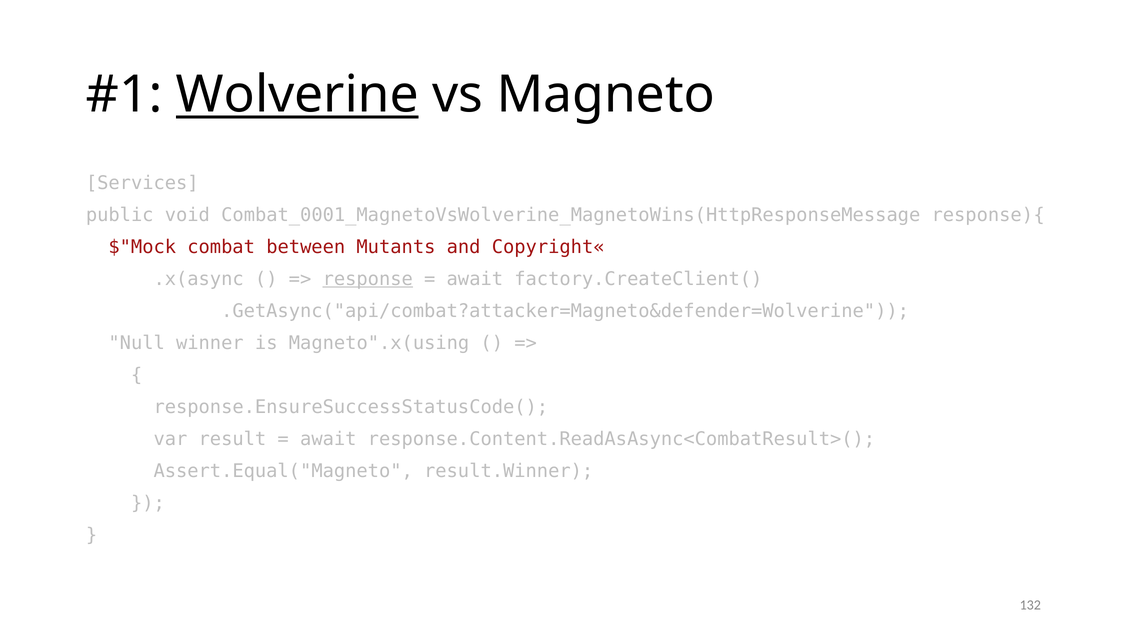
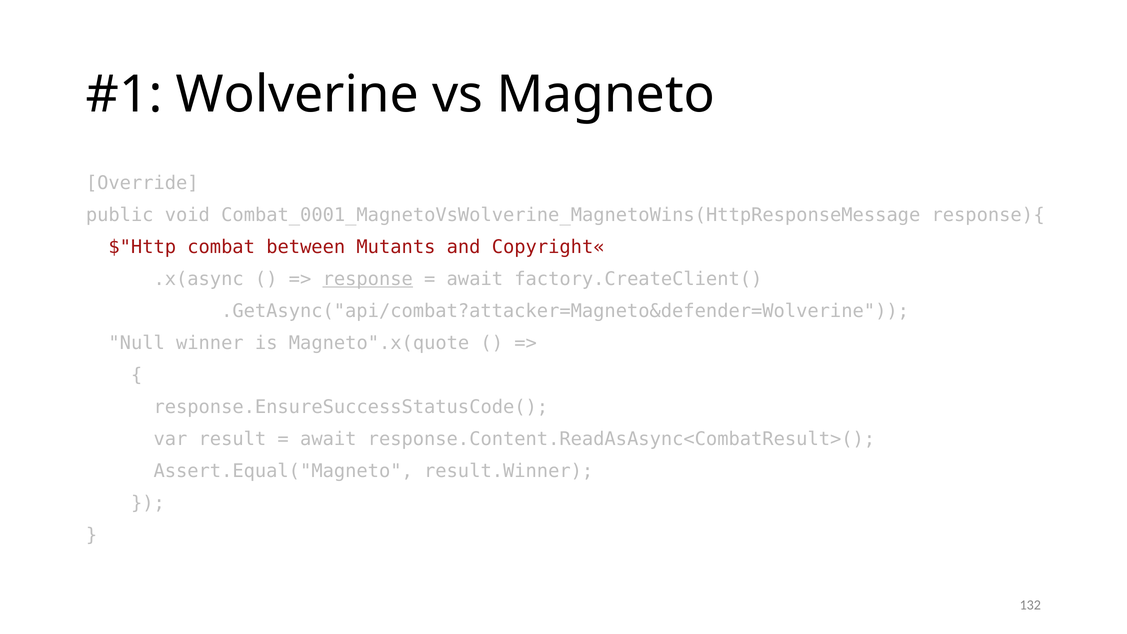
Wolverine underline: present -> none
Services: Services -> Override
$"Mock: $"Mock -> $"Http
Magneto".x(using: Magneto".x(using -> Magneto".x(quote
